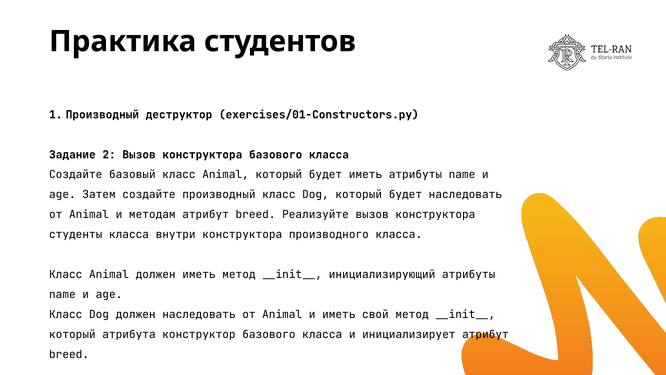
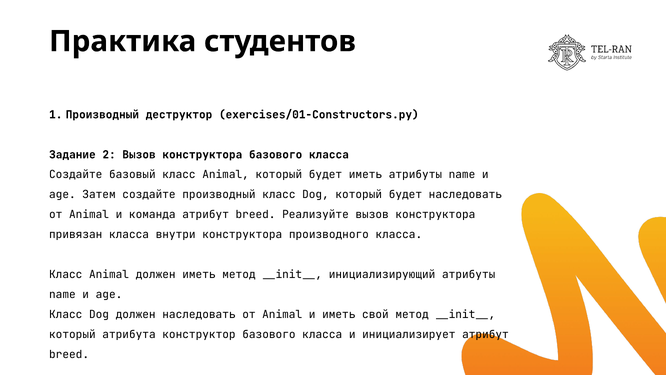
методам: методам -> команда
студенты: студенты -> привязан
